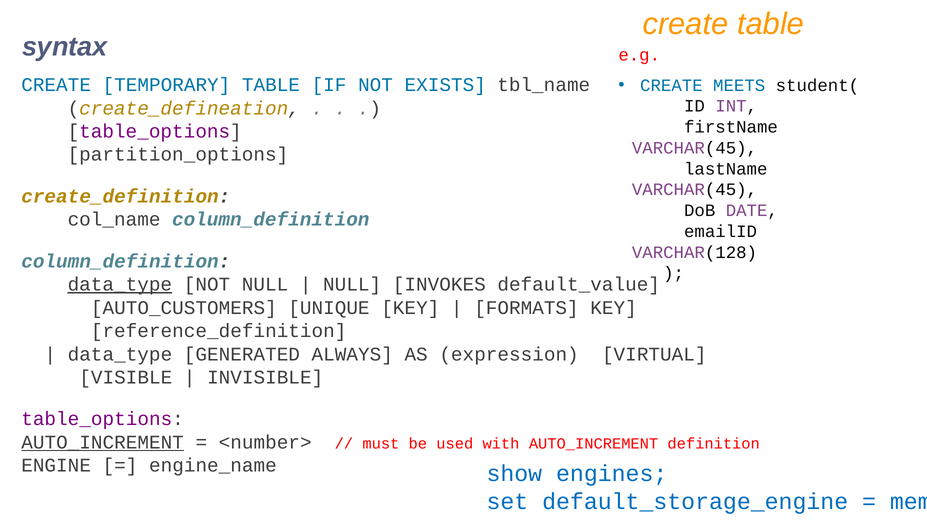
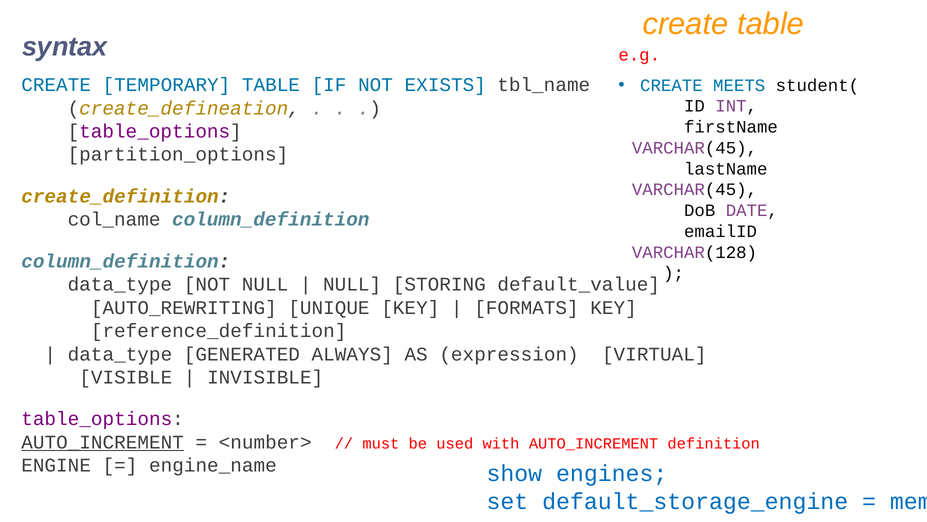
data_type at (120, 284) underline: present -> none
INVOKES: INVOKES -> STORING
AUTO_CUSTOMERS: AUTO_CUSTOMERS -> AUTO_REWRITING
